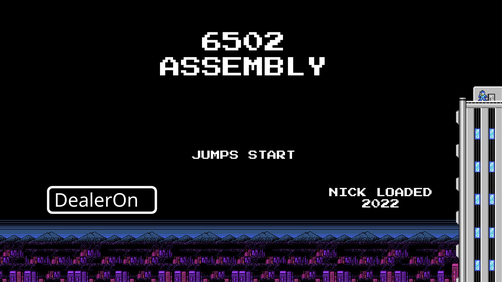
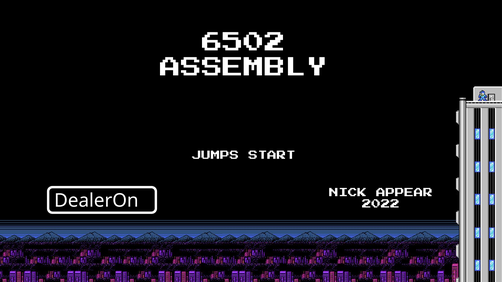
LOADED: LOADED -> APPEAR
